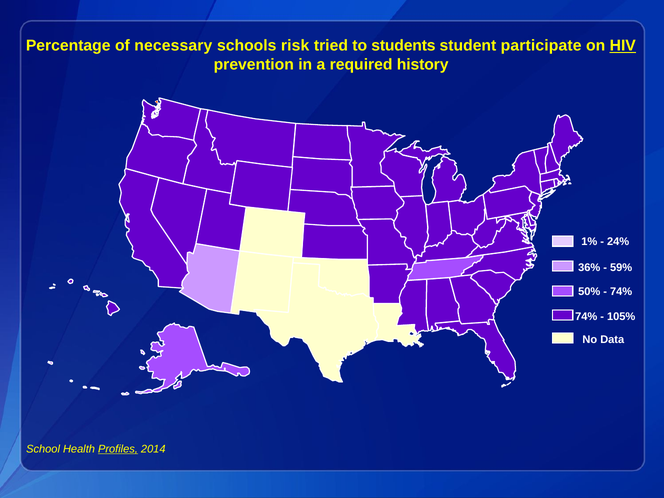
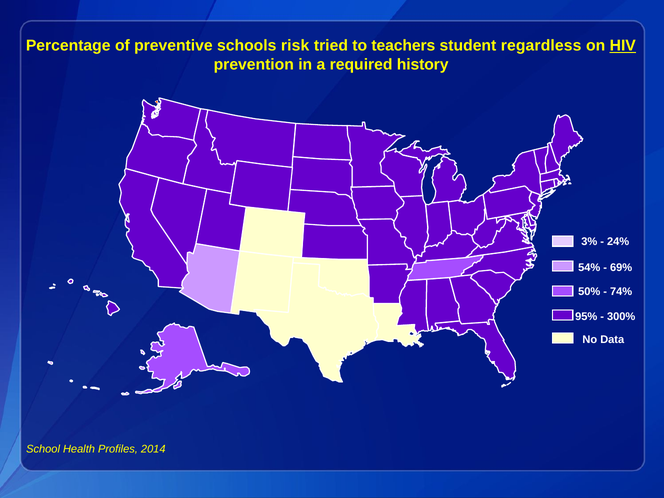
necessary: necessary -> preventive
students: students -> teachers
participate: participate -> regardless
1%: 1% -> 3%
36%: 36% -> 54%
59%: 59% -> 69%
74% at (586, 316): 74% -> 95%
105%: 105% -> 300%
Profiles underline: present -> none
